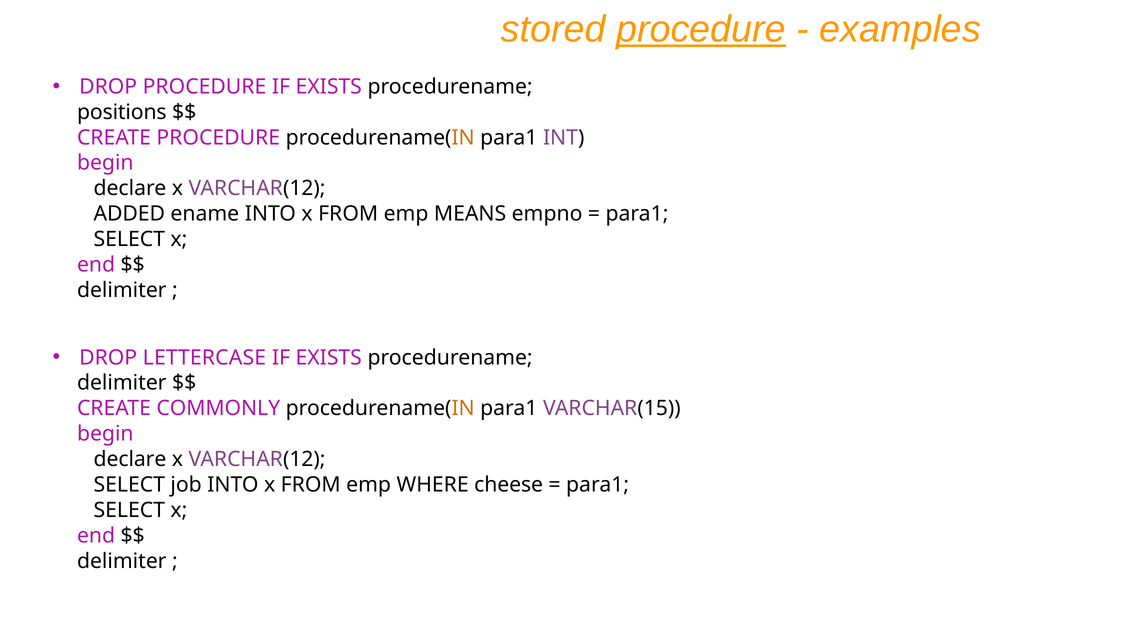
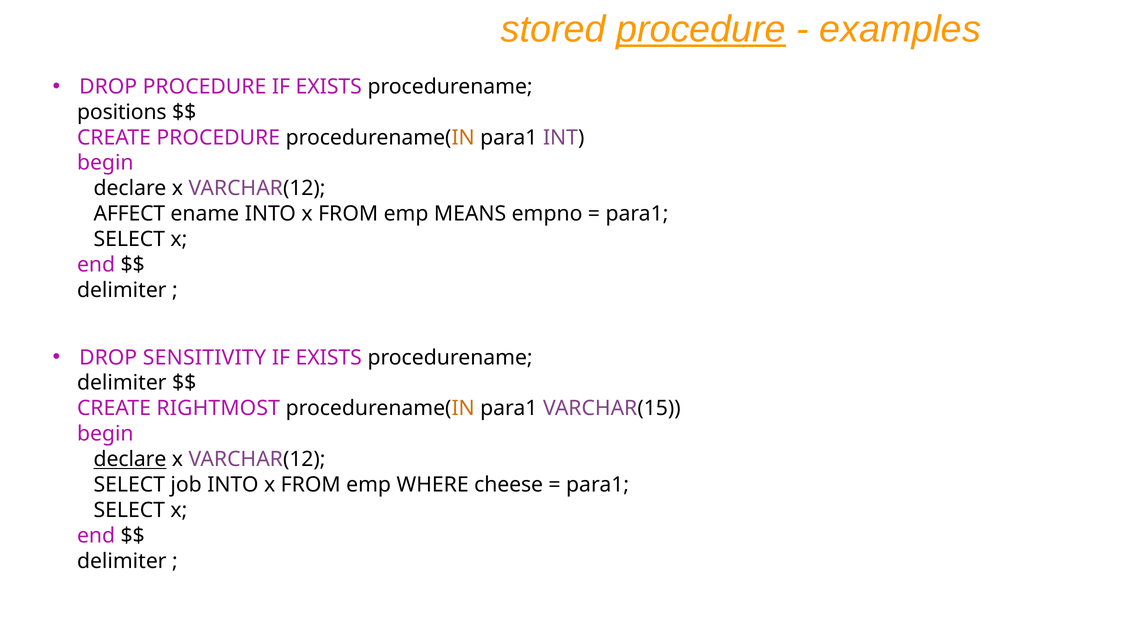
ADDED: ADDED -> AFFECT
LETTERCASE: LETTERCASE -> SENSITIVITY
COMMONLY: COMMONLY -> RIGHTMOST
declare at (130, 459) underline: none -> present
